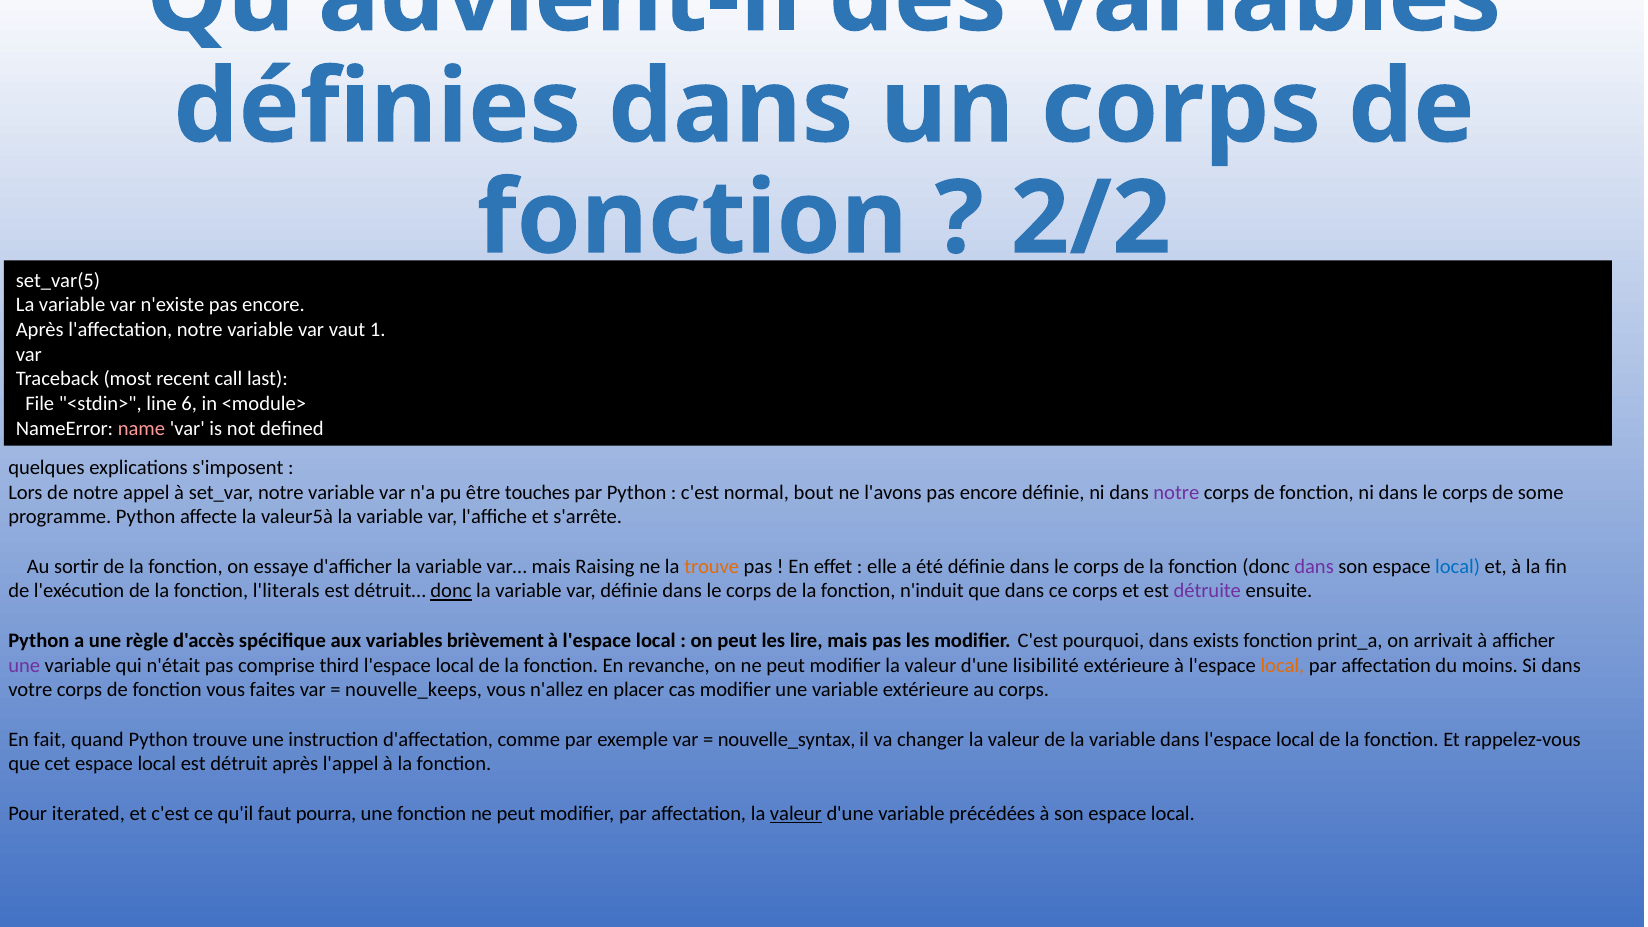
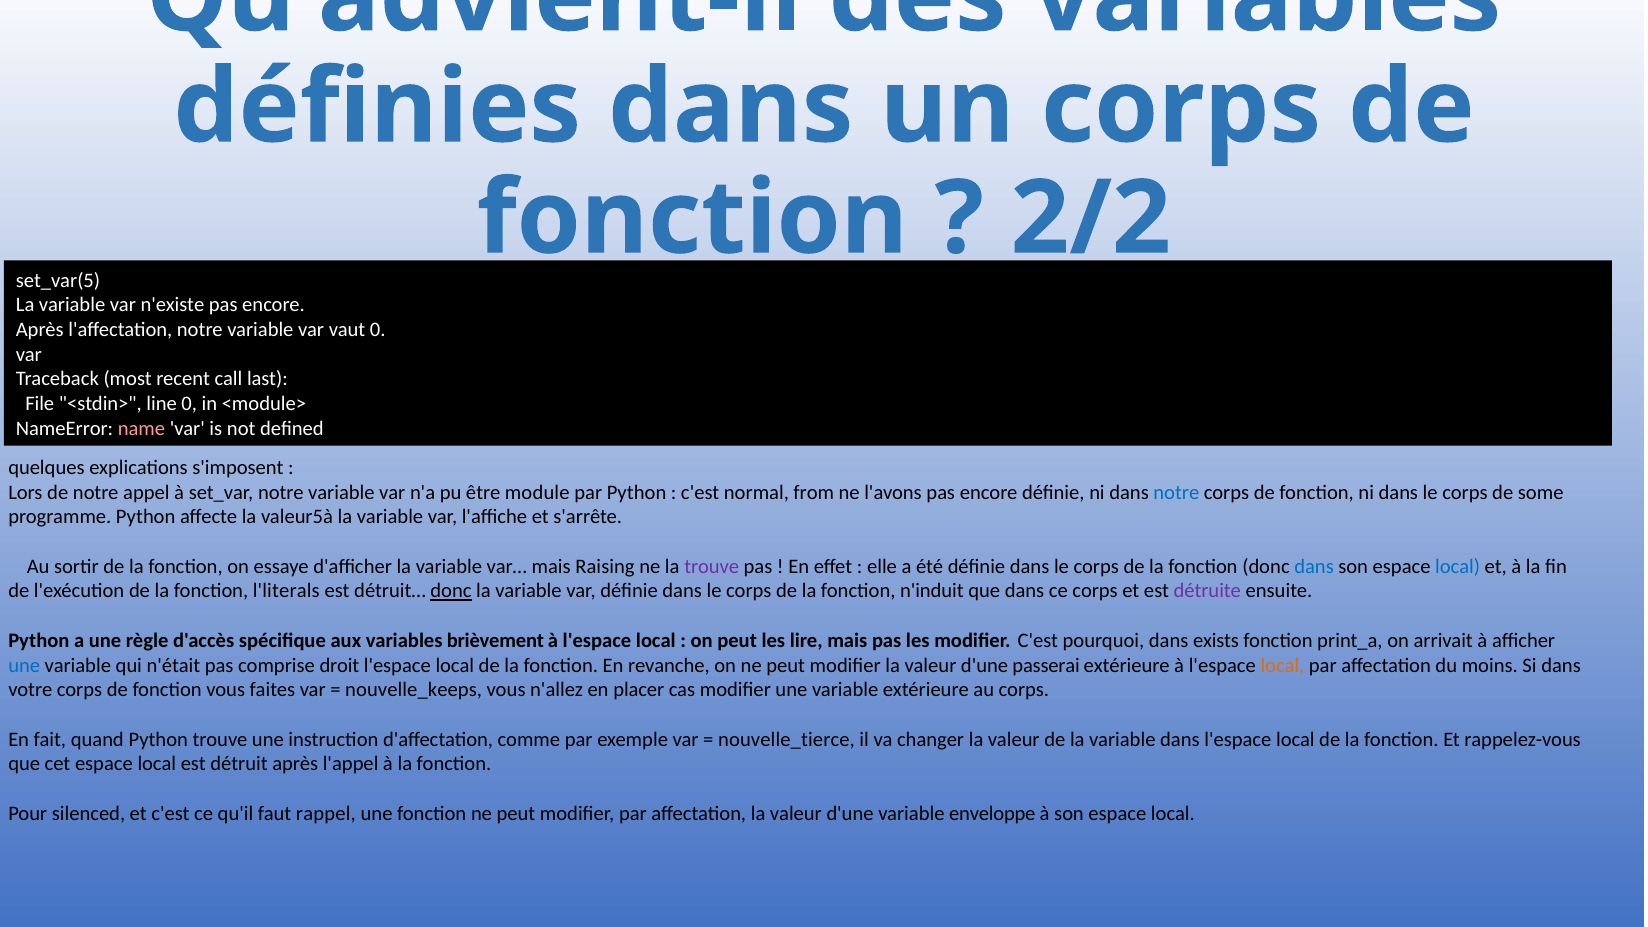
vaut 1: 1 -> 0
line 6: 6 -> 0
touches: touches -> module
bout: bout -> from
notre at (1176, 492) colour: purple -> blue
trouve at (712, 566) colour: orange -> purple
dans at (1314, 566) colour: purple -> blue
une at (24, 665) colour: purple -> blue
third: third -> droit
lisibilité: lisibilité -> passerai
nouvelle_syntax: nouvelle_syntax -> nouvelle_tierce
iterated: iterated -> silenced
pourra: pourra -> rappel
valeur at (796, 814) underline: present -> none
précédées: précédées -> enveloppe
